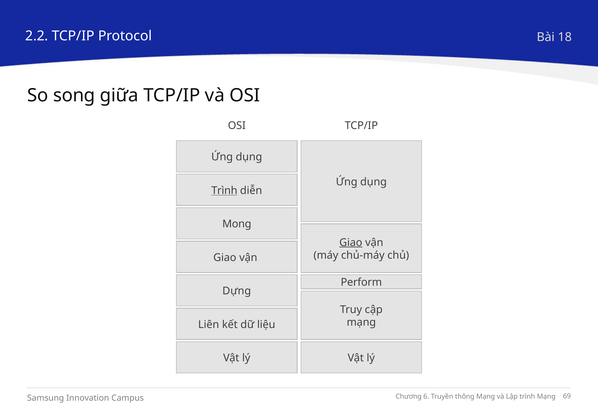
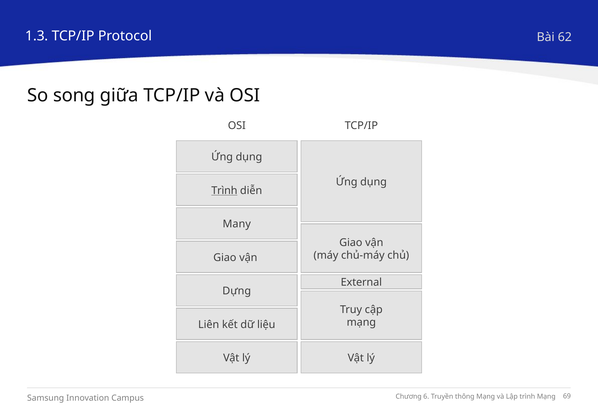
2.2: 2.2 -> 1.3
18: 18 -> 62
Mong: Mong -> Many
Giao at (351, 243) underline: present -> none
Perform: Perform -> External
